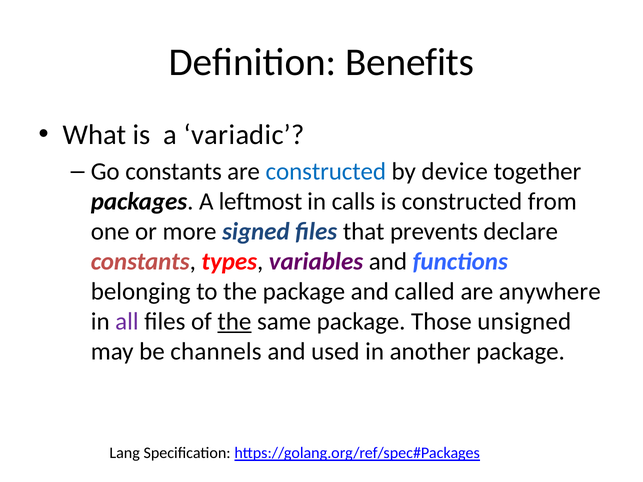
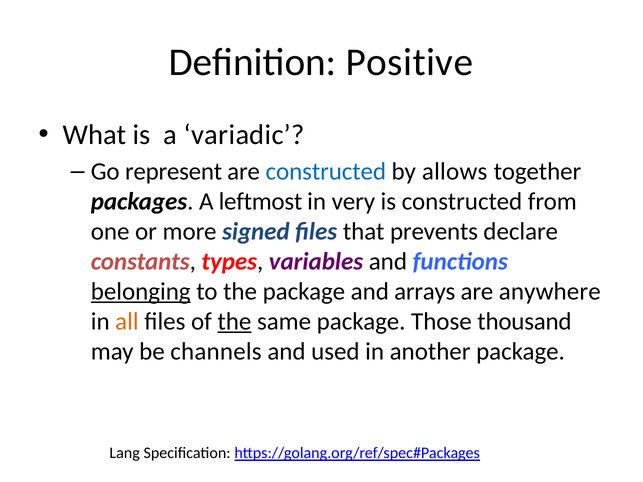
Benefits: Benefits -> Positive
Go constants: constants -> represent
device: device -> allows
calls: calls -> very
belonging underline: none -> present
called: called -> arrays
all colour: purple -> orange
unsigned: unsigned -> thousand
